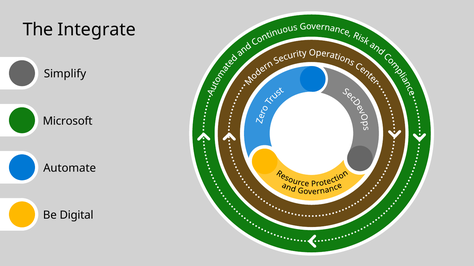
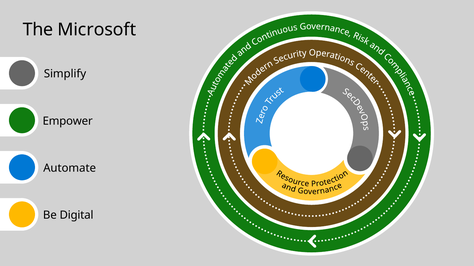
Integrate: Integrate -> Microsoft
Microsoft: Microsoft -> Empower
